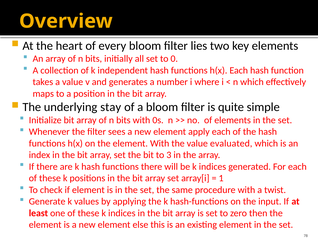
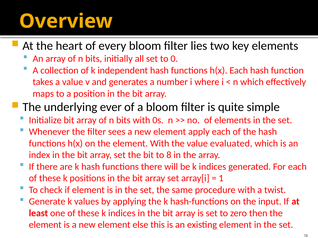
stay: stay -> ever
3: 3 -> 8
